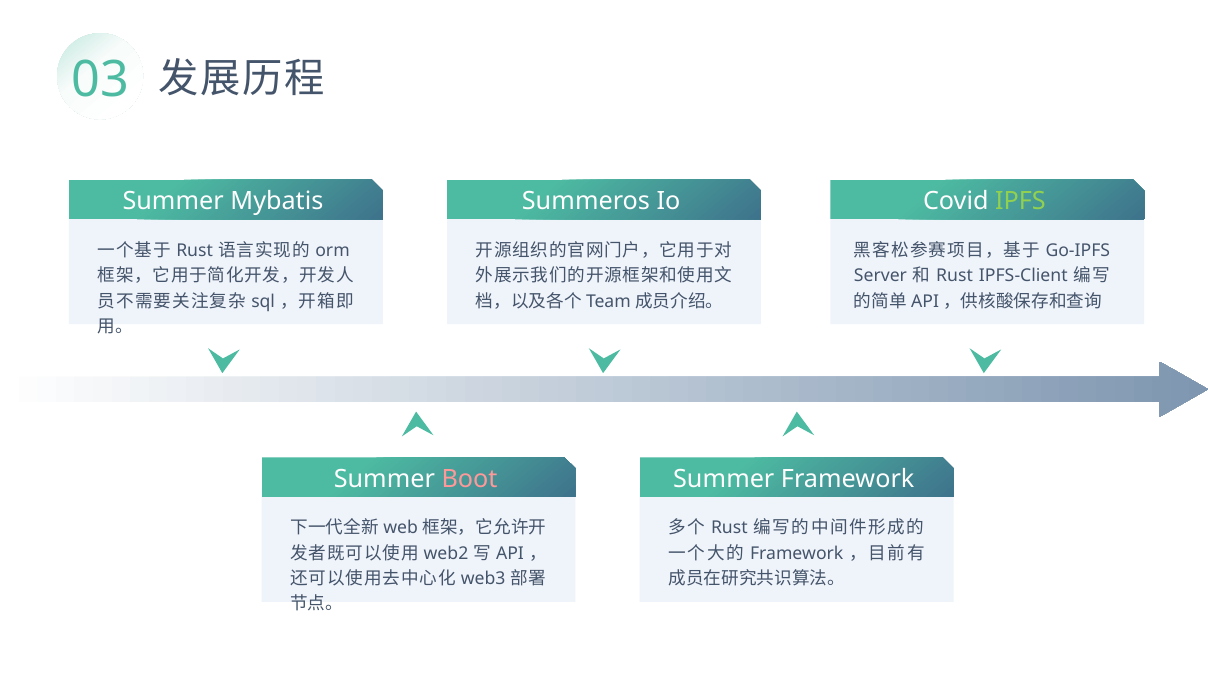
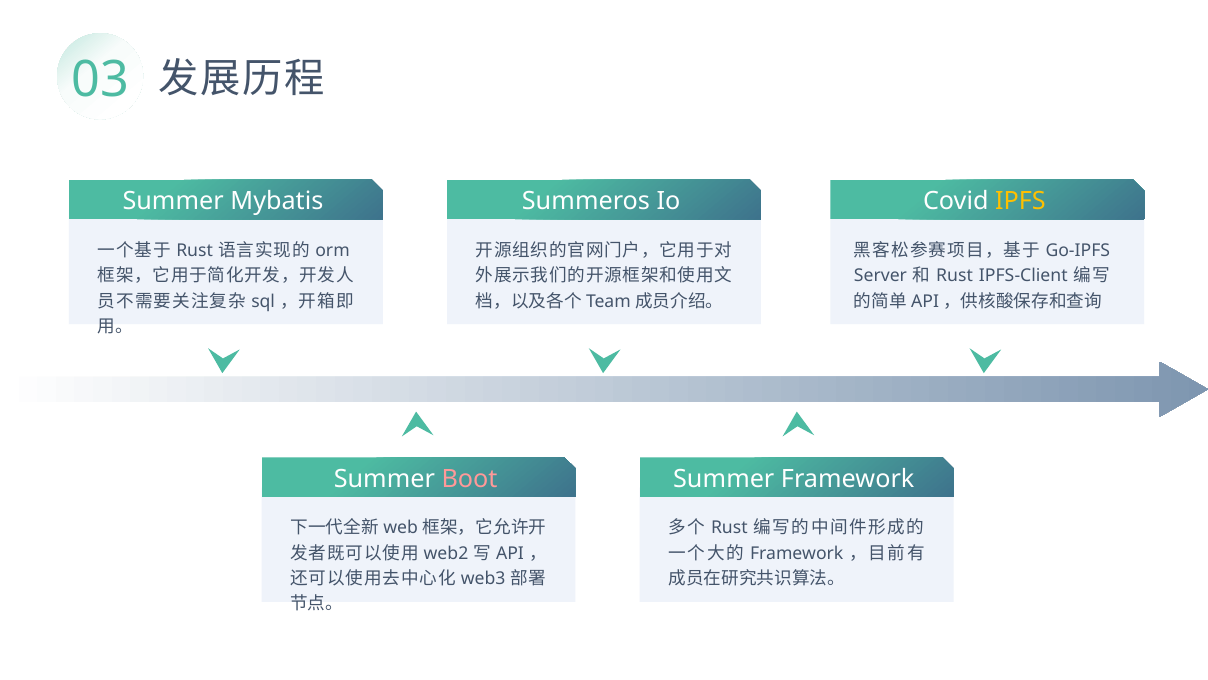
IPFS colour: light green -> yellow
